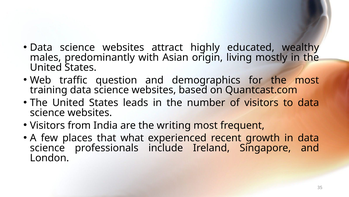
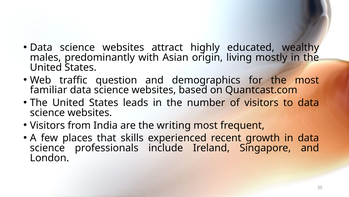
training: training -> familiar
what: what -> skills
